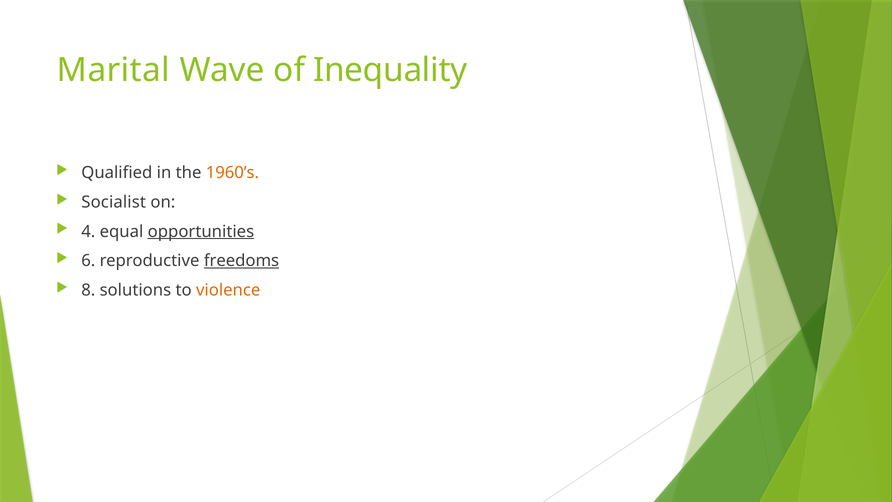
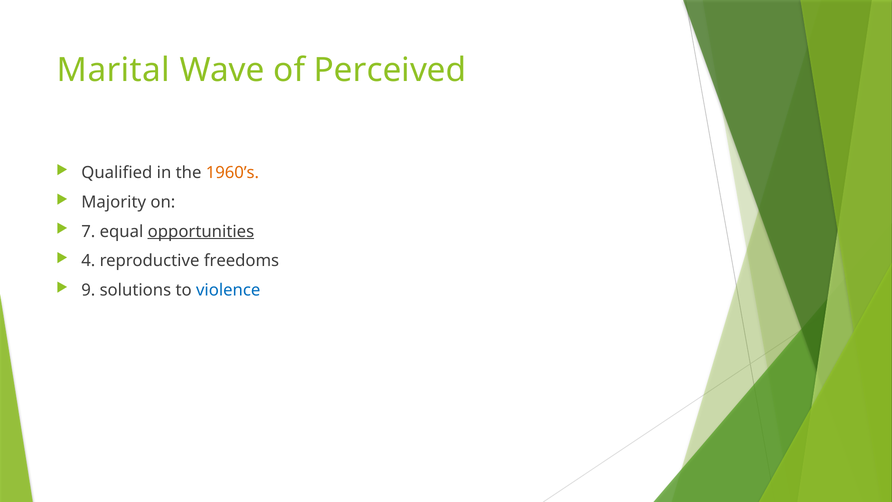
Inequality: Inequality -> Perceived
Socialist: Socialist -> Majority
4: 4 -> 7
6: 6 -> 4
freedoms underline: present -> none
8: 8 -> 9
violence colour: orange -> blue
